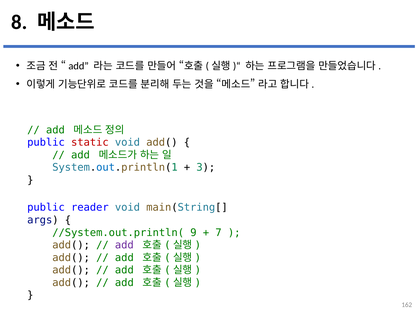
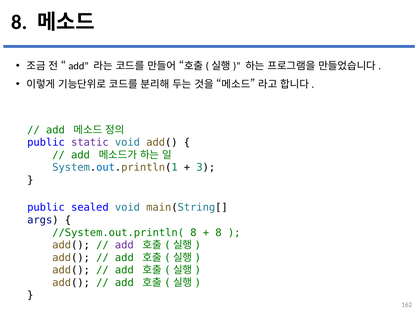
static colour: red -> purple
reader: reader -> sealed
//System.out.println( 9: 9 -> 8
7 at (218, 232): 7 -> 8
